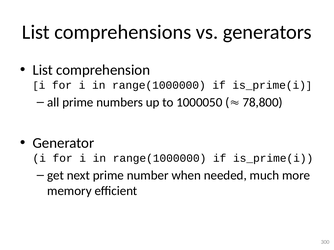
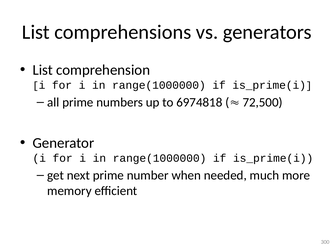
1000050: 1000050 -> 6974818
78,800: 78,800 -> 72,500
